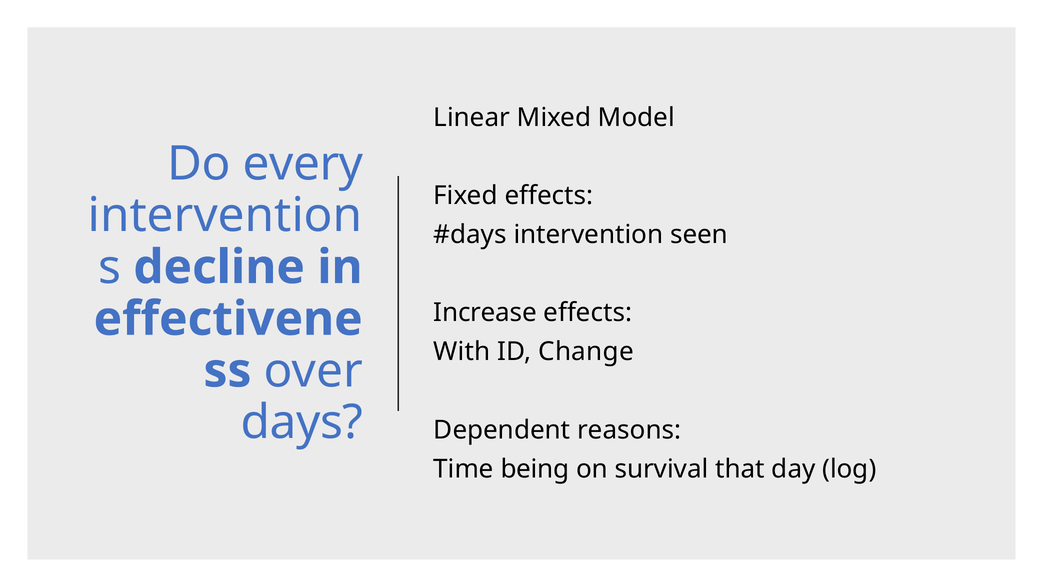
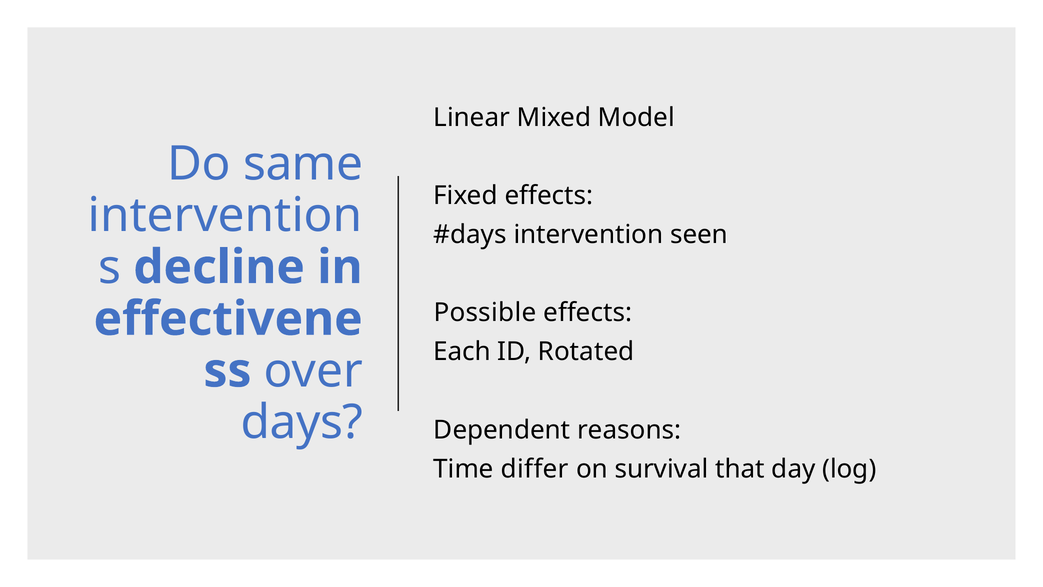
every: every -> same
Increase: Increase -> Possible
With: With -> Each
Change: Change -> Rotated
being: being -> differ
